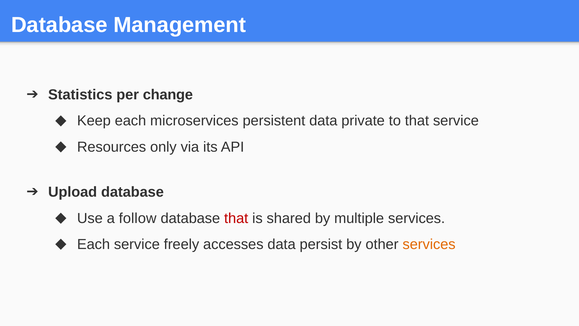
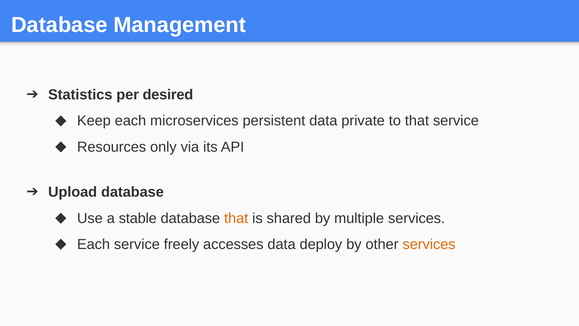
change: change -> desired
follow: follow -> stable
that at (236, 218) colour: red -> orange
persist: persist -> deploy
